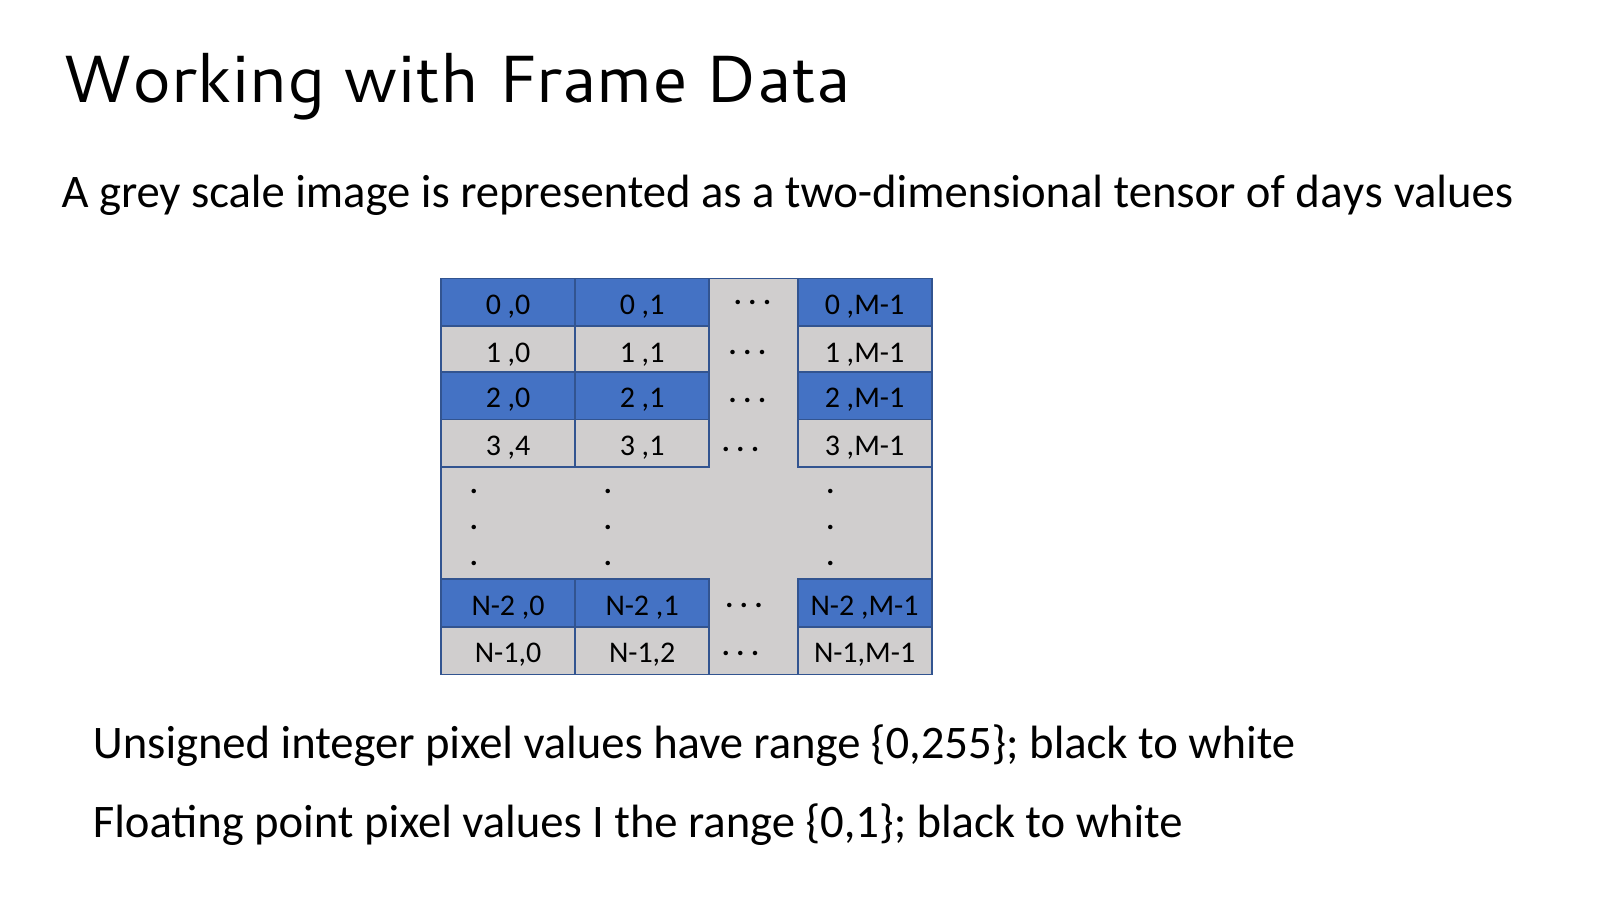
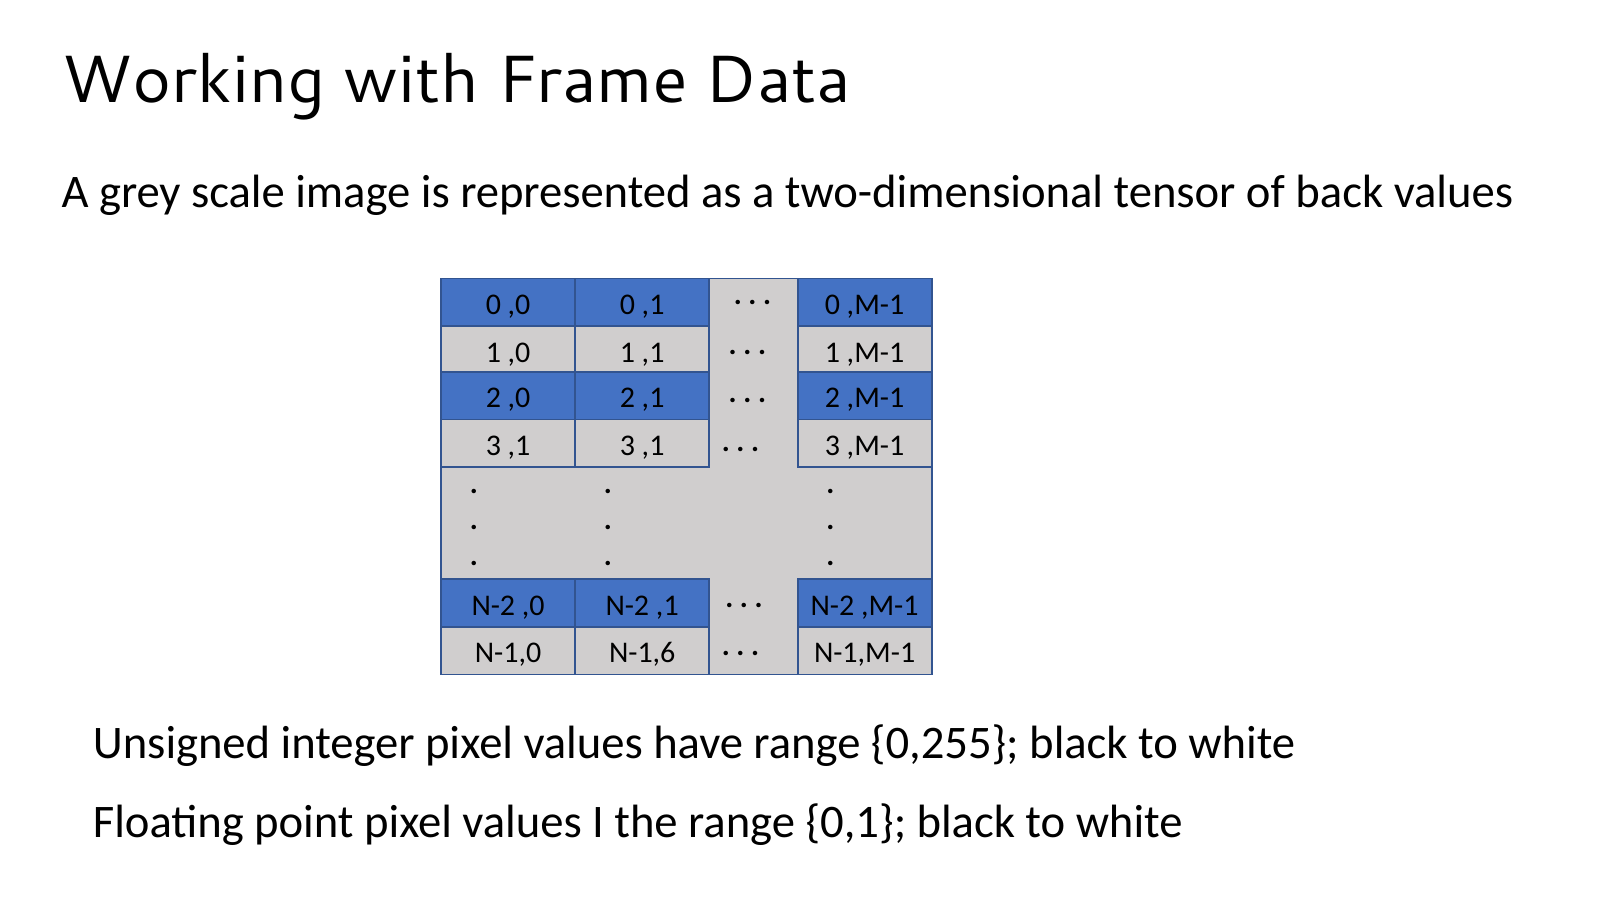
days: days -> back
,4 at (519, 446): ,4 -> ,1
N-1,2: N-1,2 -> N-1,6
